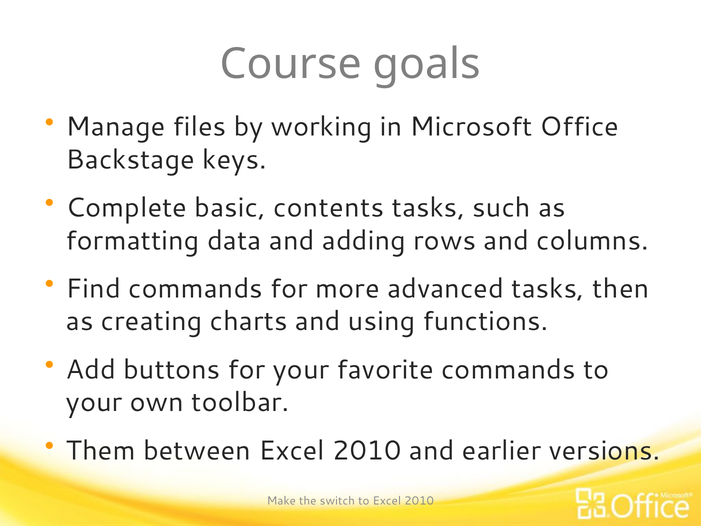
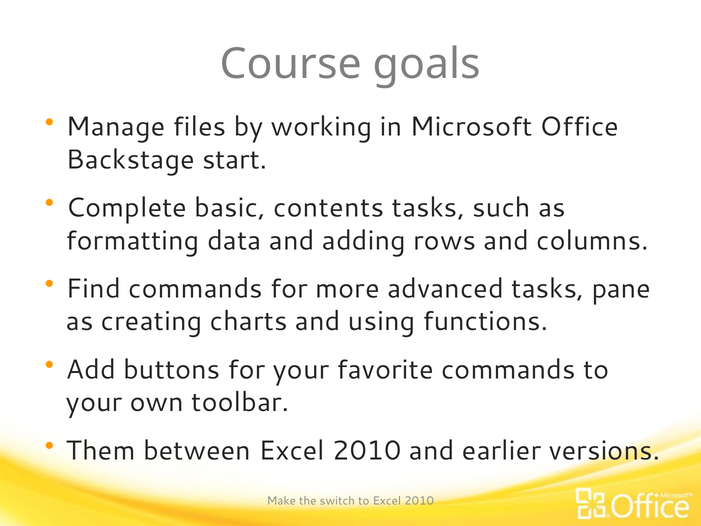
keys: keys -> start
then: then -> pane
